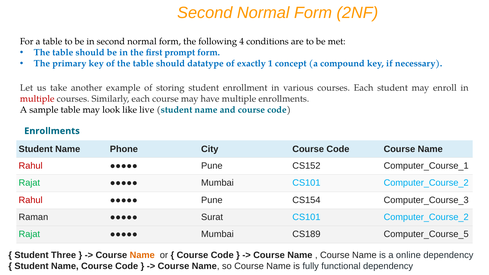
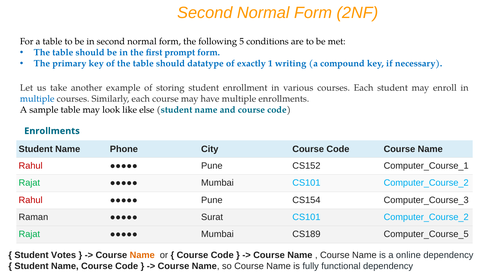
4: 4 -> 5
concept: concept -> writing
multiple at (37, 99) colour: red -> blue
live: live -> else
Three: Three -> Votes
